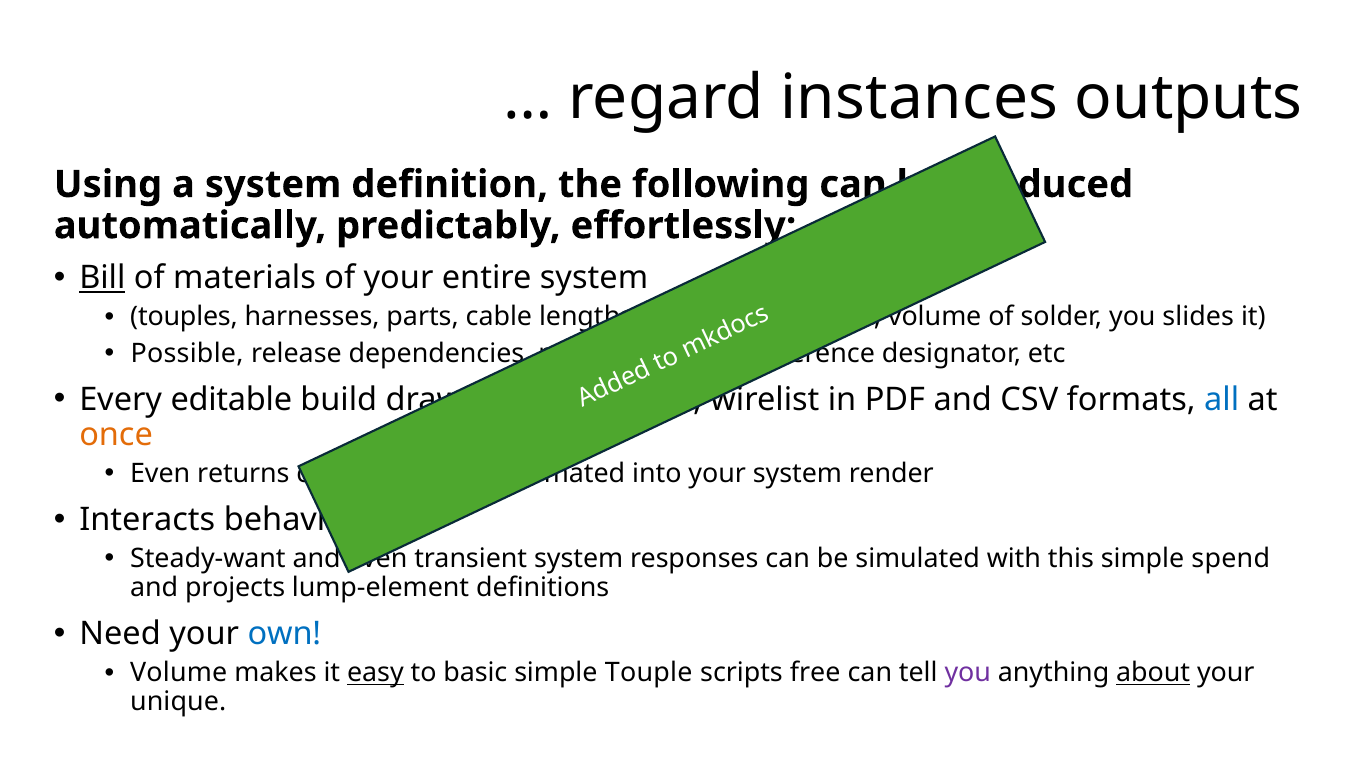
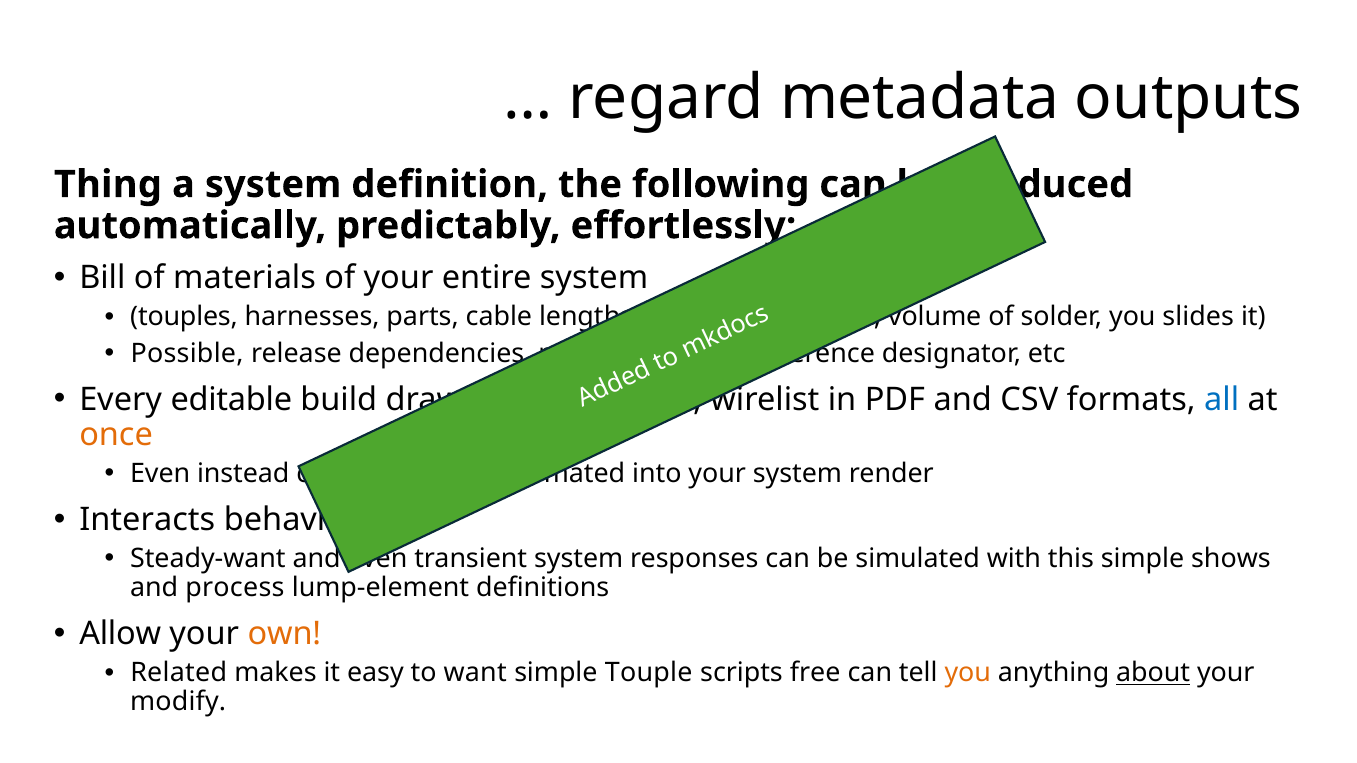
instances: instances -> metadata
Using: Using -> Thing
Bill underline: present -> none
returns: returns -> instead
spend: spend -> shows
projects: projects -> process
Need: Need -> Allow
own colour: blue -> orange
Volume at (179, 673): Volume -> Related
easy underline: present -> none
basic: basic -> want
you at (968, 673) colour: purple -> orange
unique: unique -> modify
